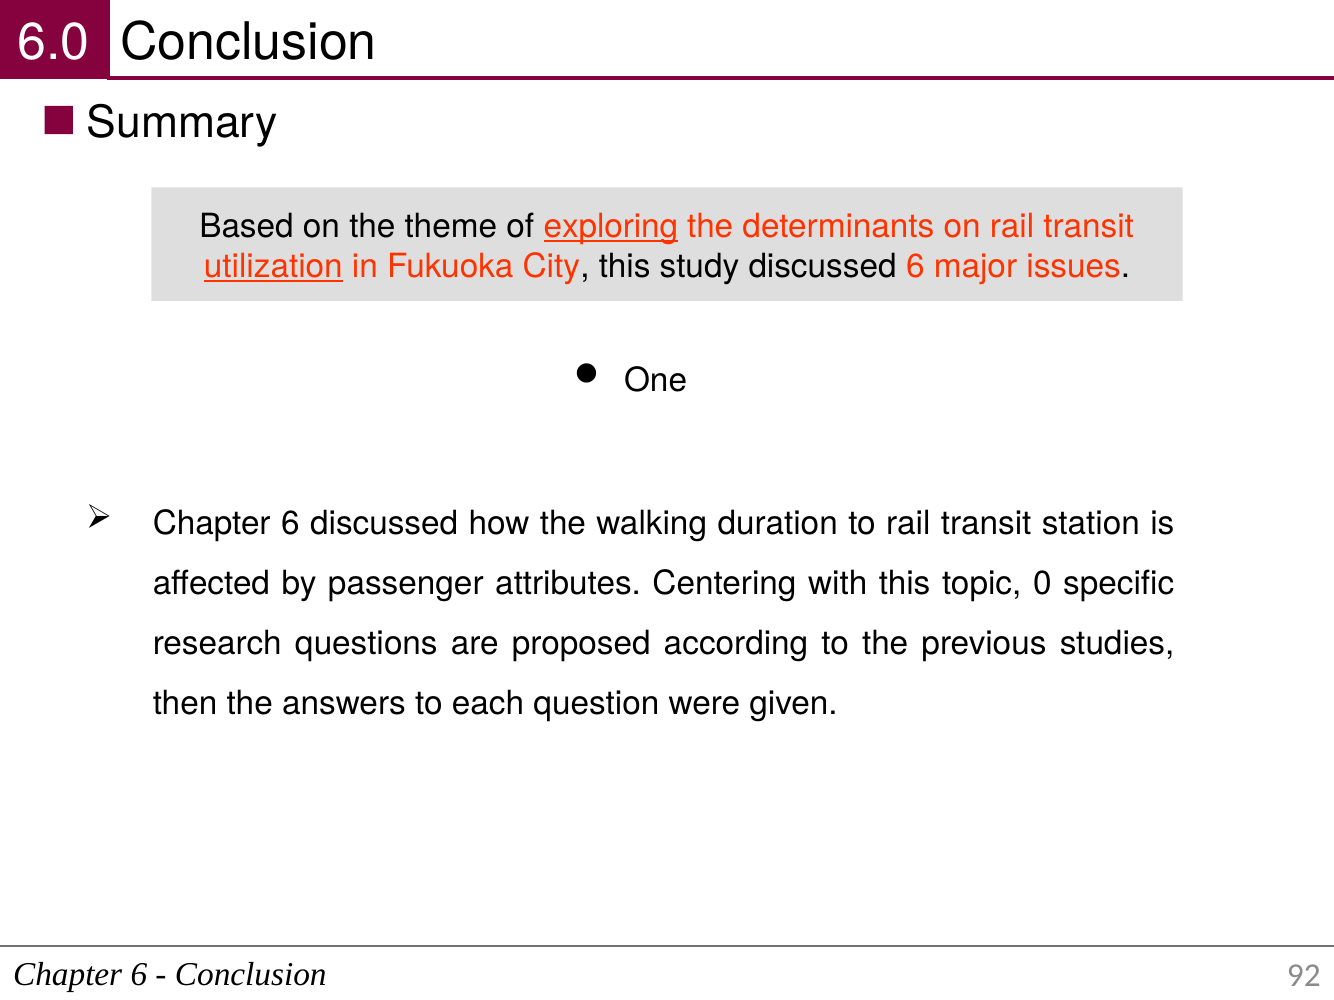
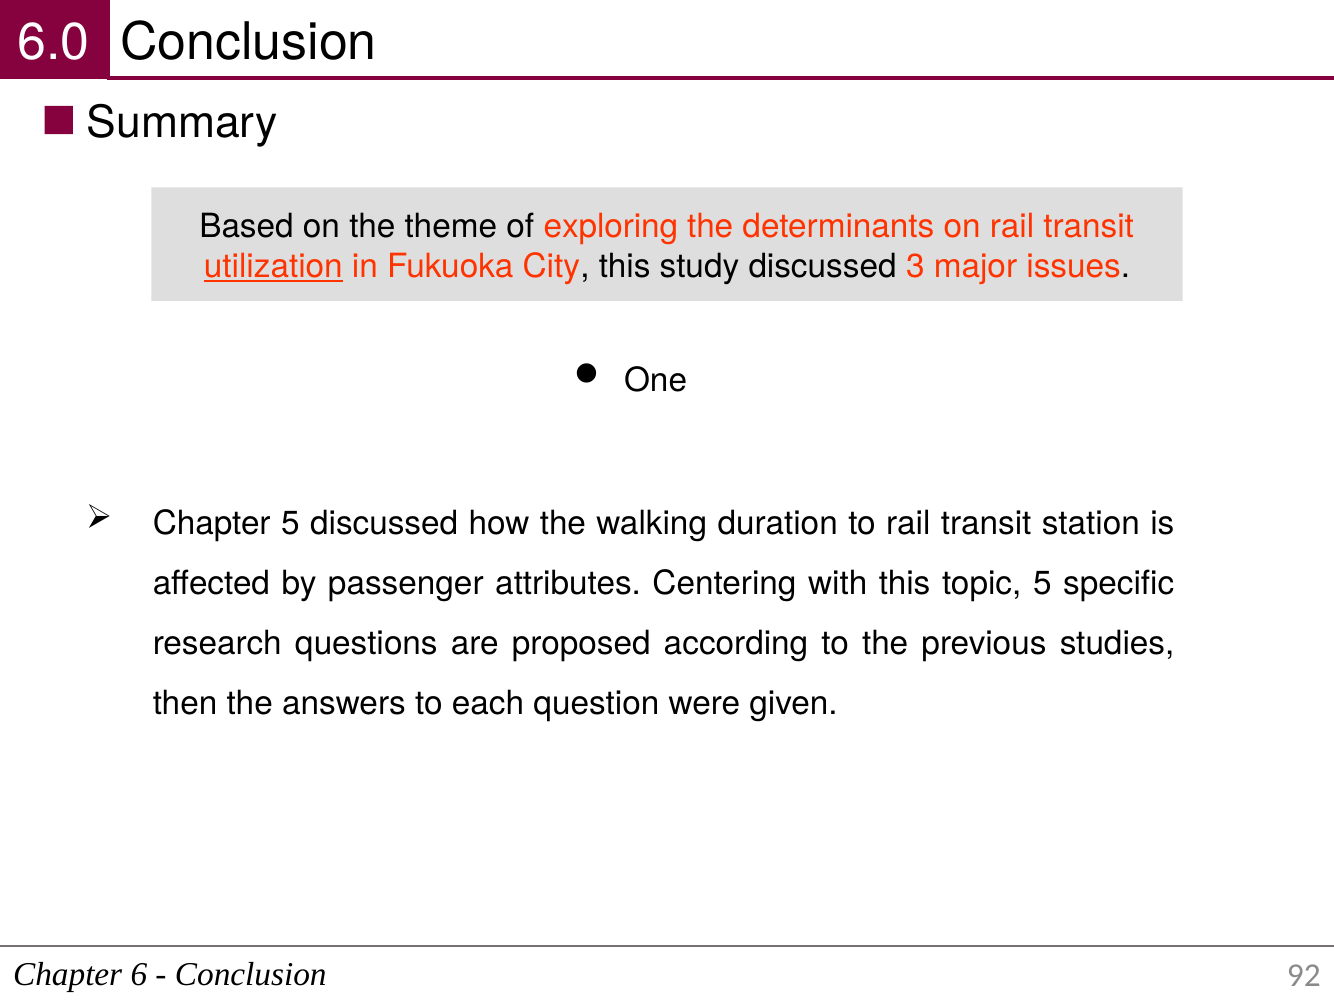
exploring underline: present -> none
discussed 6: 6 -> 3
6 at (290, 524): 6 -> 5
topic 0: 0 -> 5
